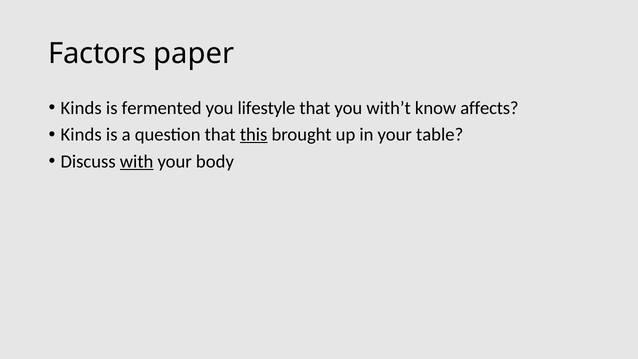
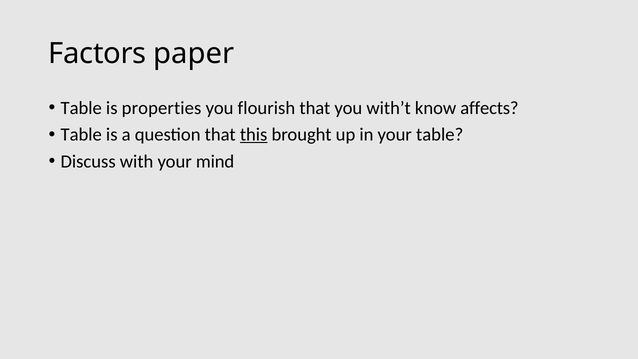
Kinds at (81, 108): Kinds -> Table
fermented: fermented -> properties
lifestyle: lifestyle -> flourish
Kinds at (81, 135): Kinds -> Table
with underline: present -> none
body: body -> mind
